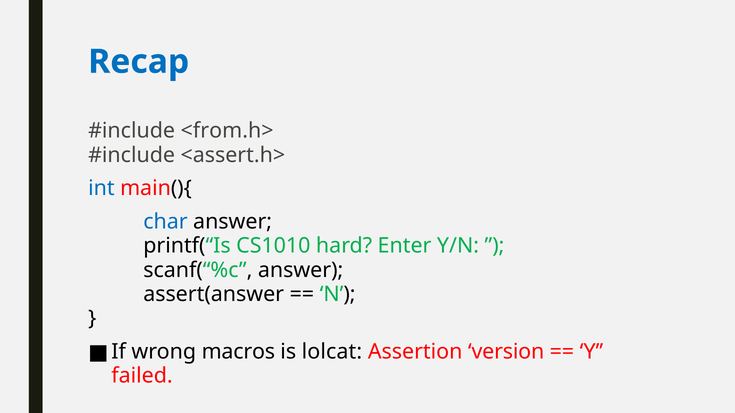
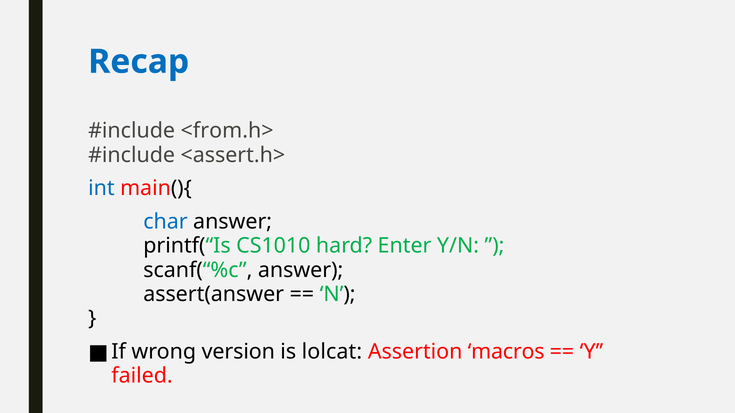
macros: macros -> version
version: version -> macros
